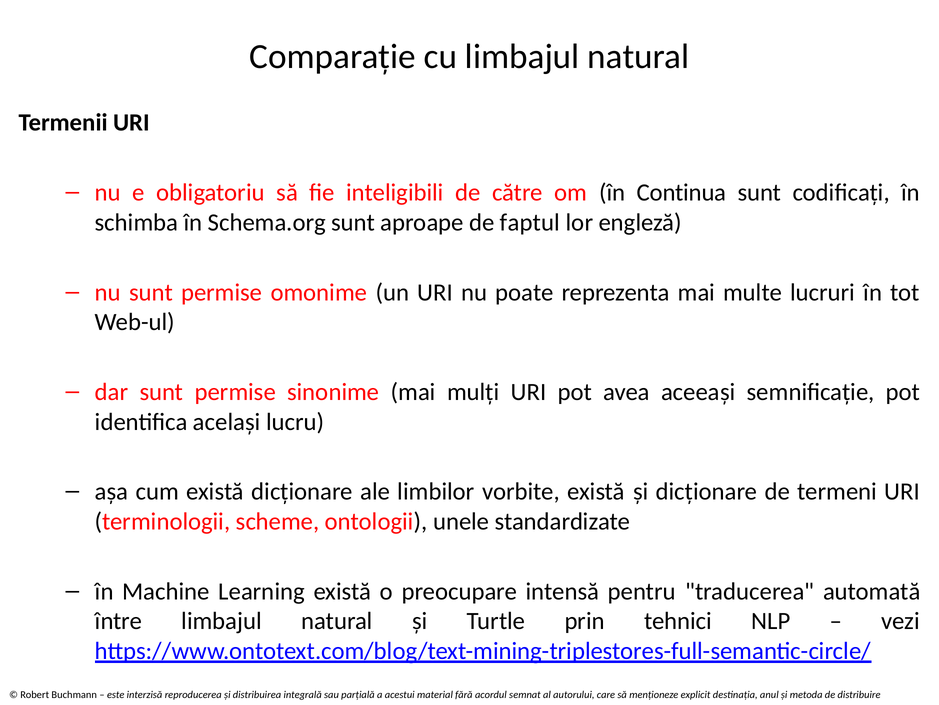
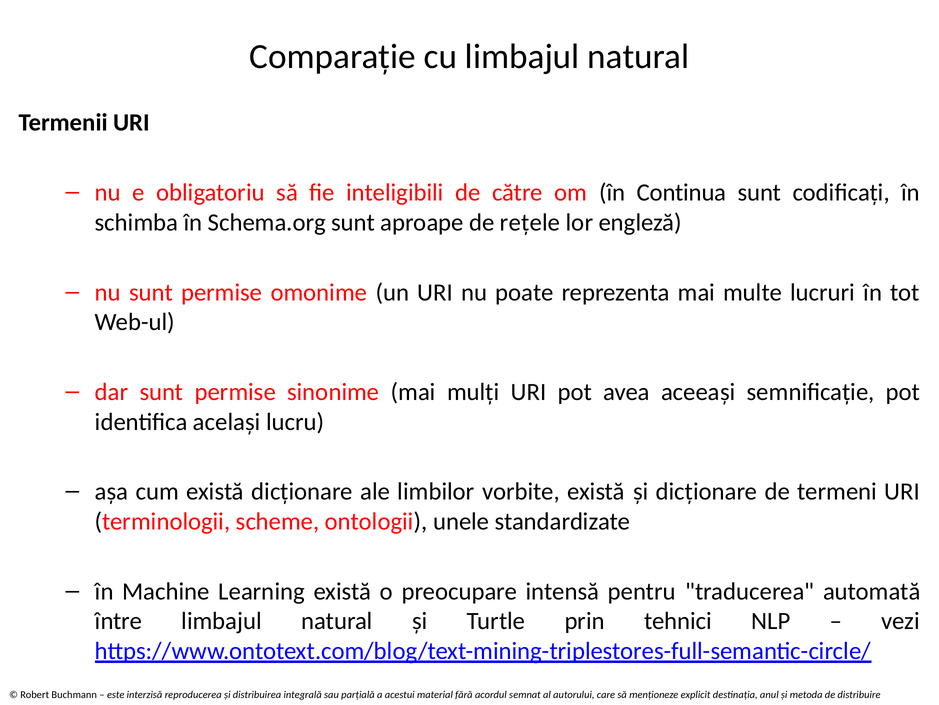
faptul: faptul -> rețele
